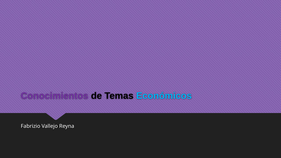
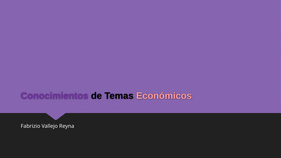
Económicos colour: light blue -> pink
